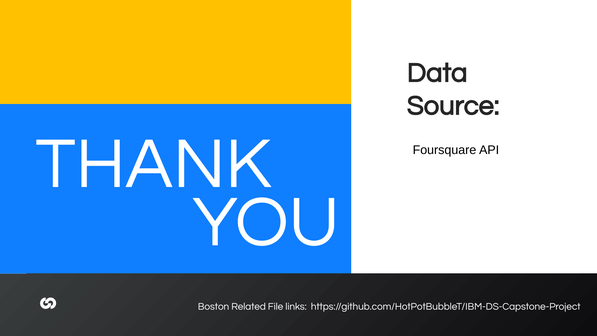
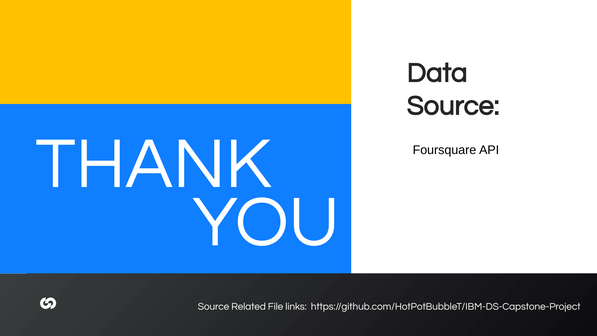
Boston at (214, 306): Boston -> Source
